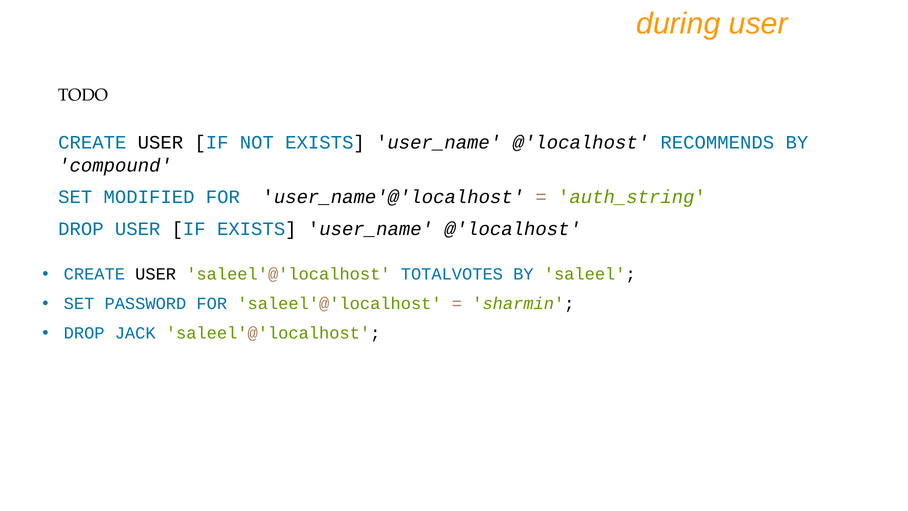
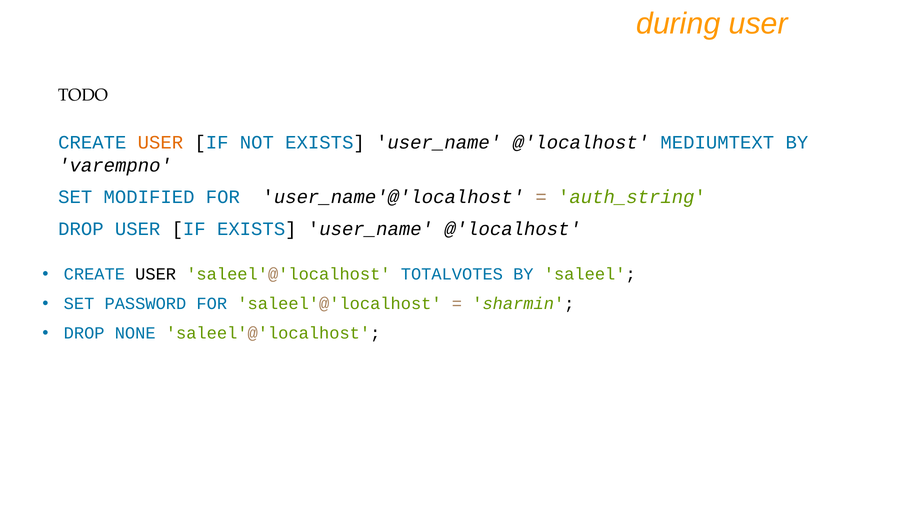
USER at (160, 143) colour: black -> orange
RECOMMENDS: RECOMMENDS -> MEDIUMTEXT
compound: compound -> varempno
JACK: JACK -> NONE
